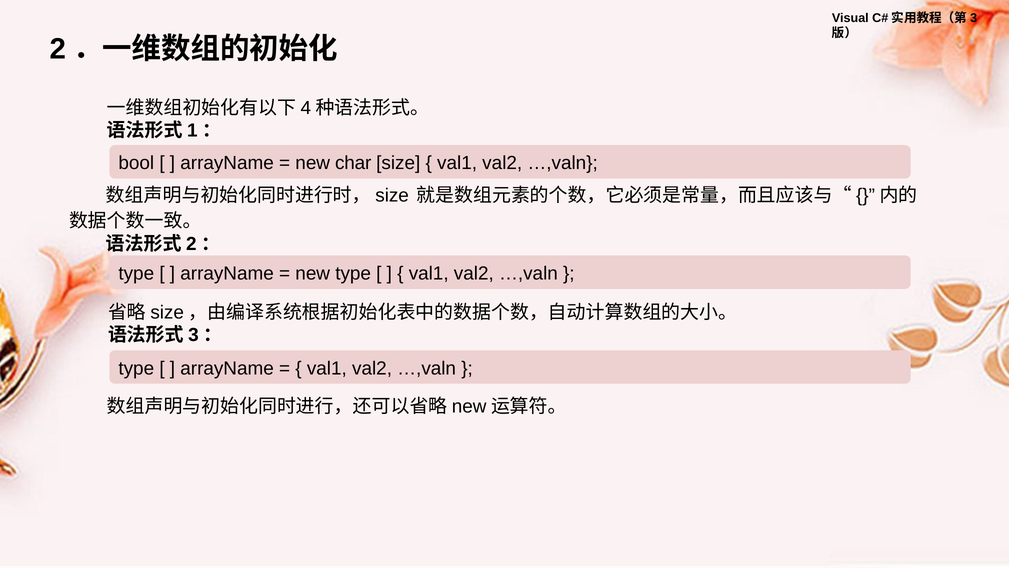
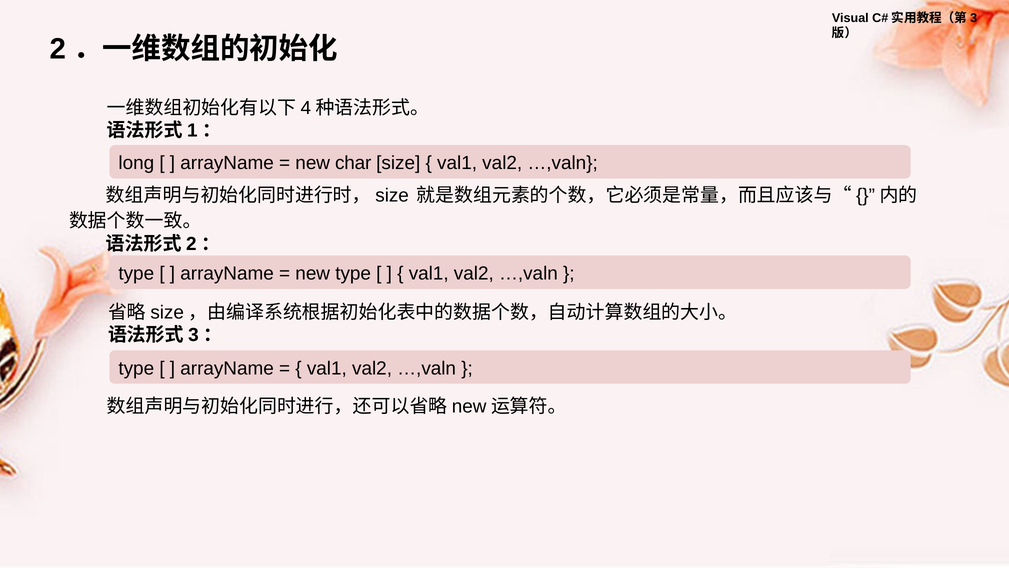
bool: bool -> long
